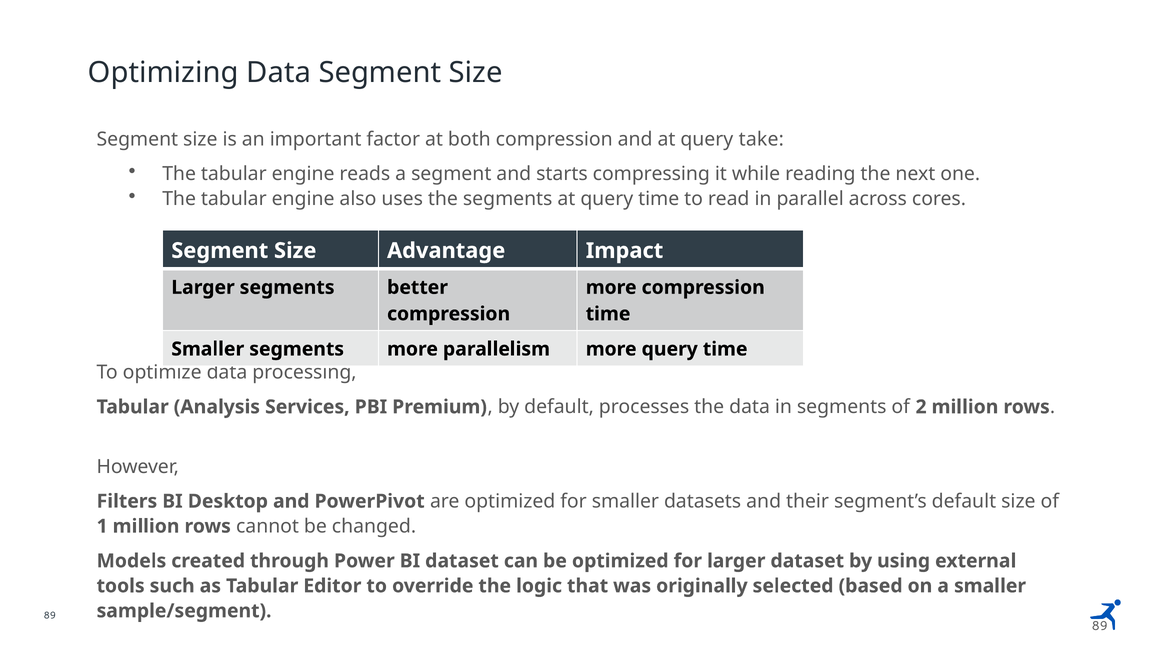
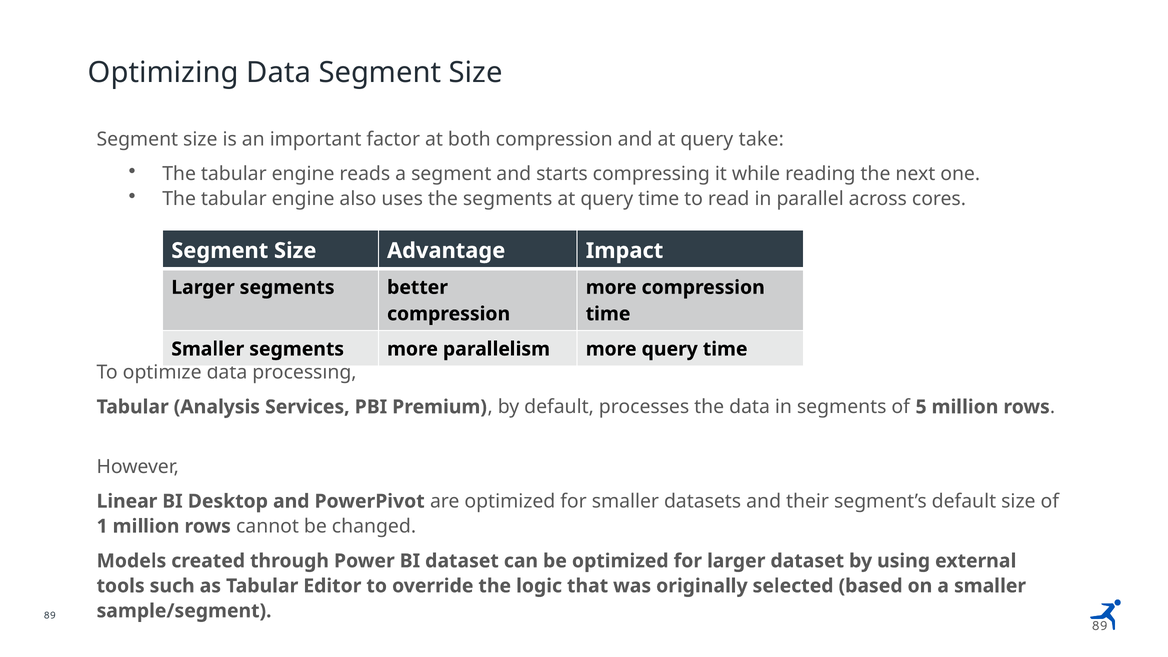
2: 2 -> 5
Filters: Filters -> Linear
